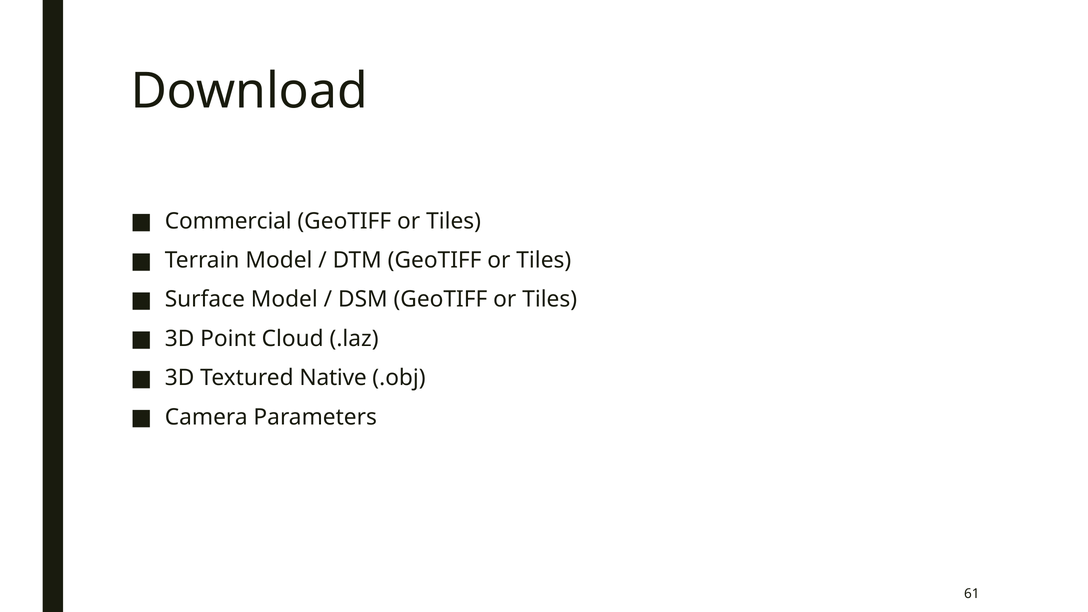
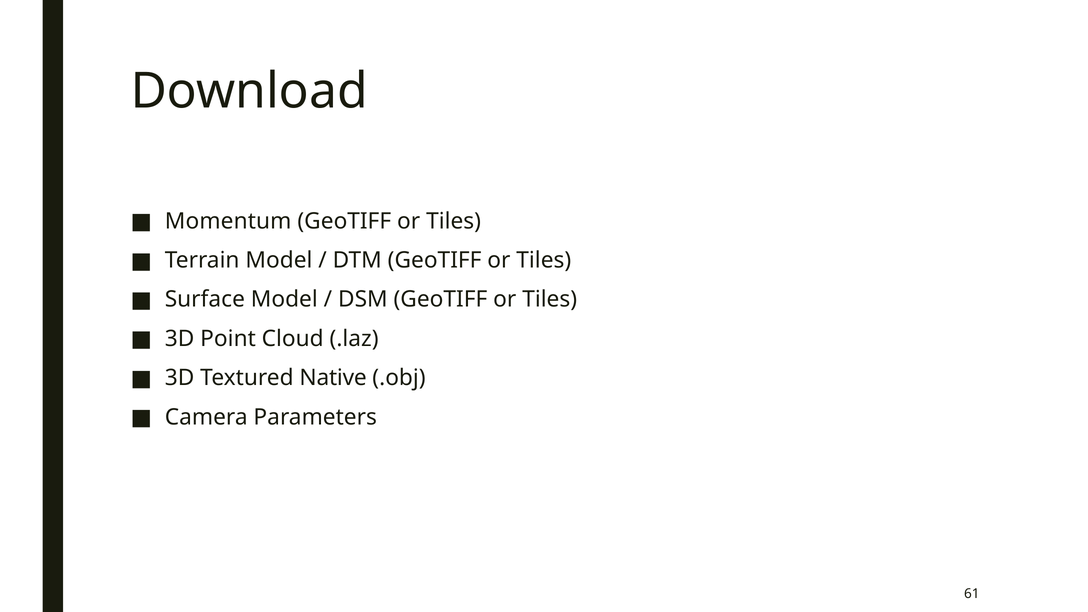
Commercial: Commercial -> Momentum
